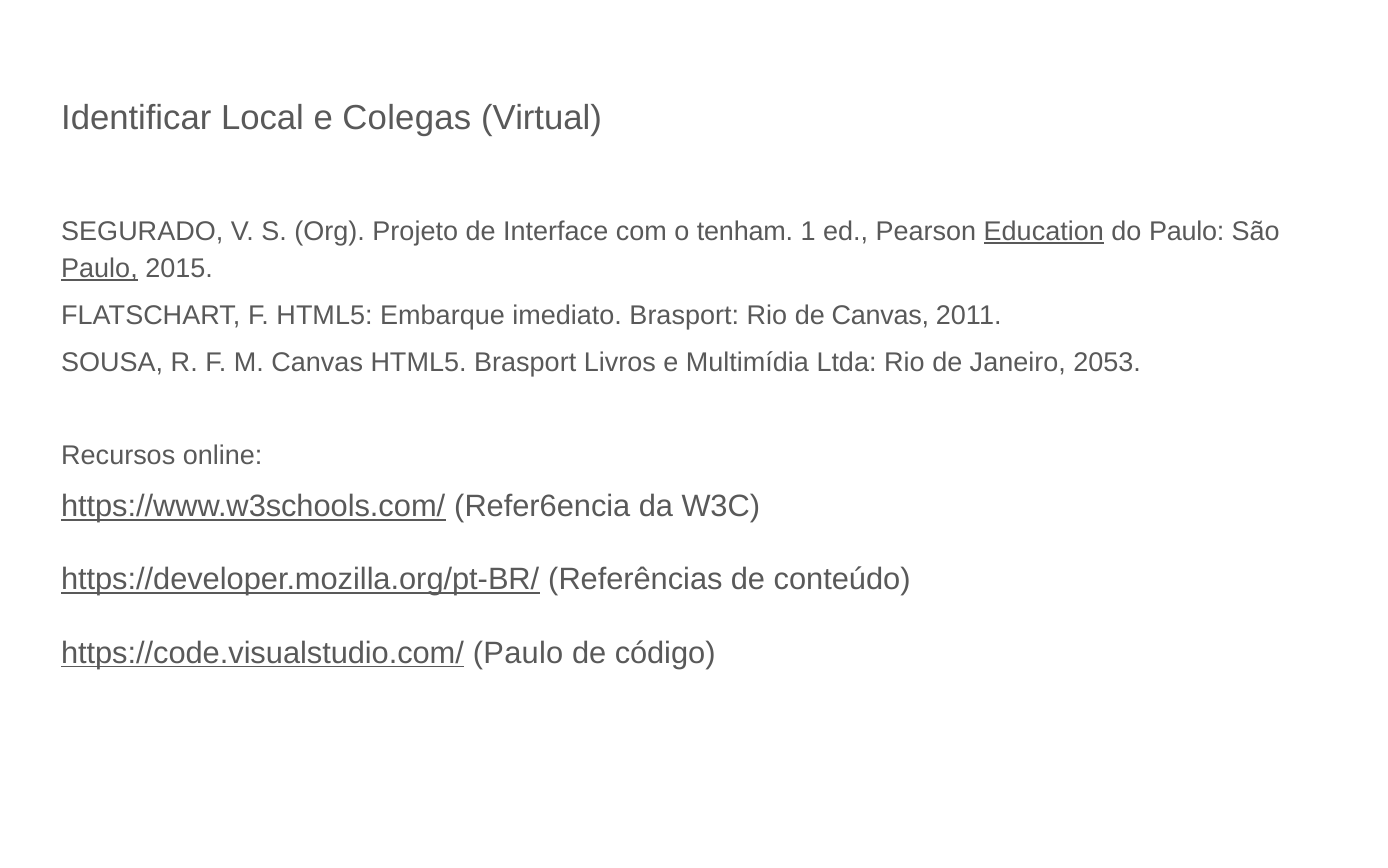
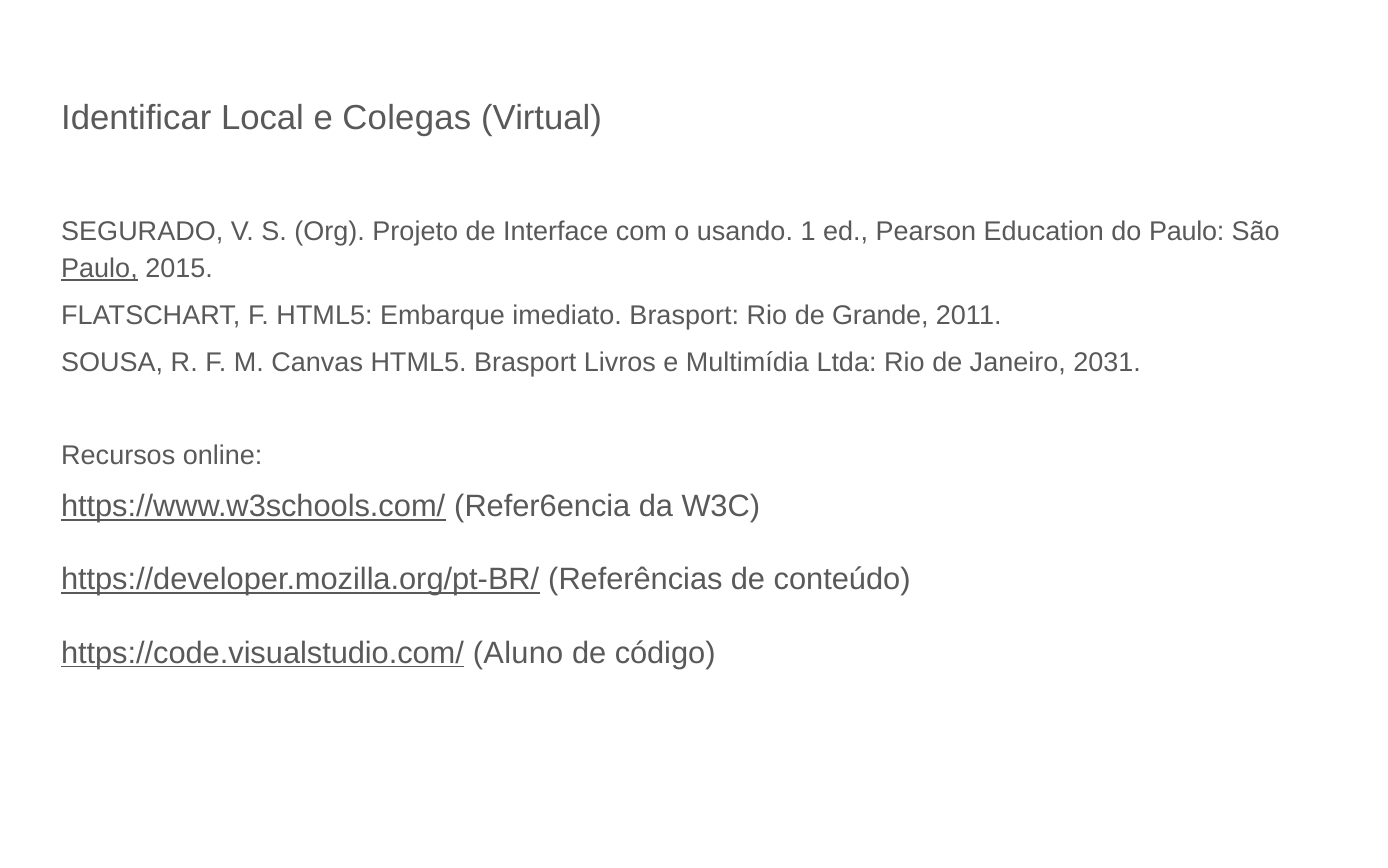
tenham: tenham -> usando
Education underline: present -> none
de Canvas: Canvas -> Grande
2053: 2053 -> 2031
https://code.visualstudio.com/ Paulo: Paulo -> Aluno
